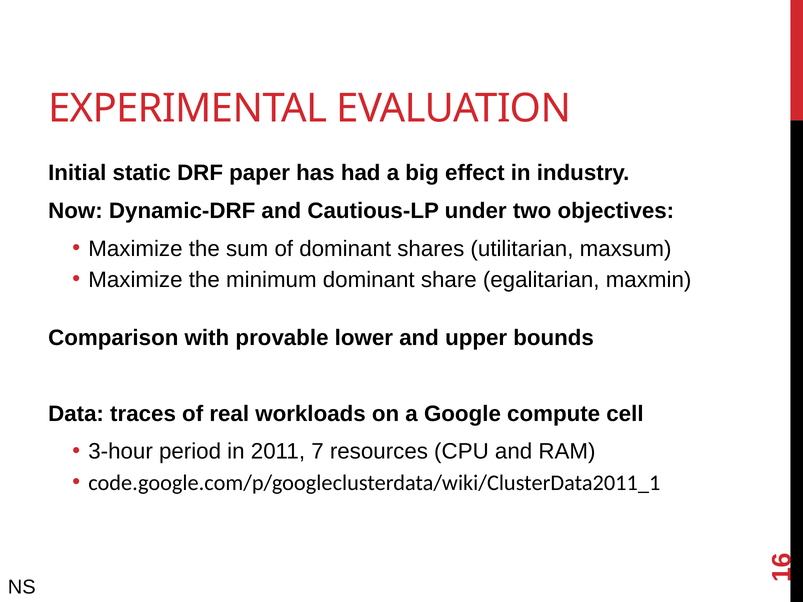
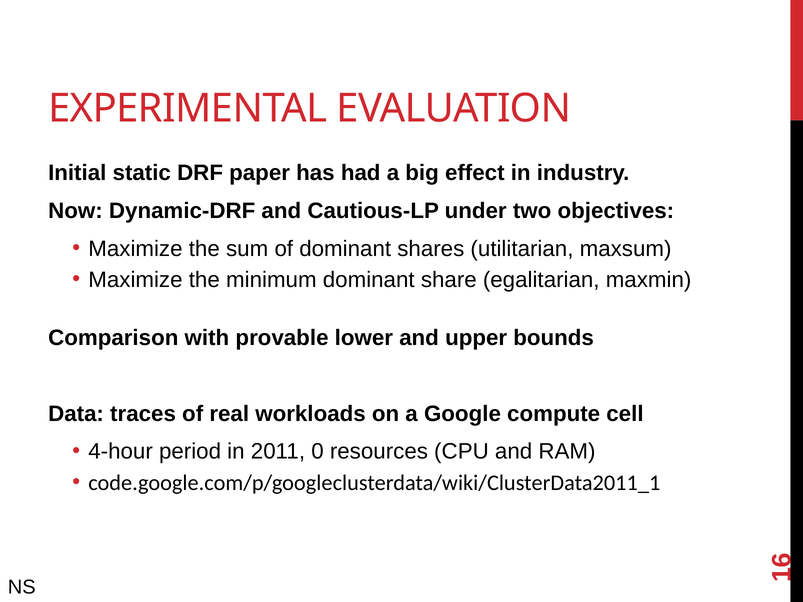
3-hour: 3-hour -> 4-hour
7: 7 -> 0
